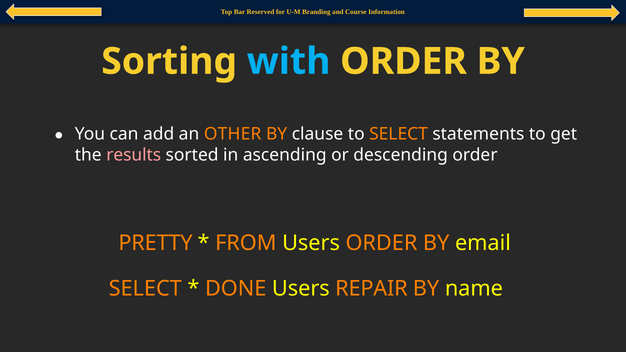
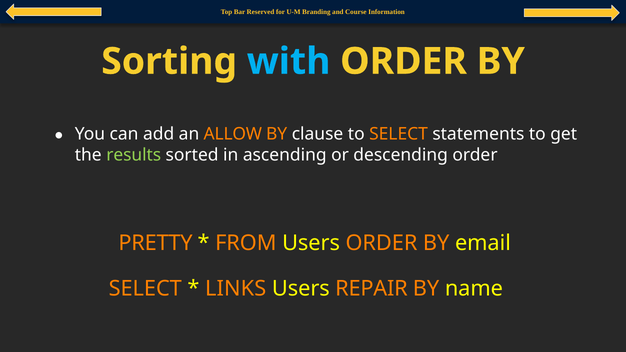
OTHER: OTHER -> ALLOW
results colour: pink -> light green
DONE: DONE -> LINKS
